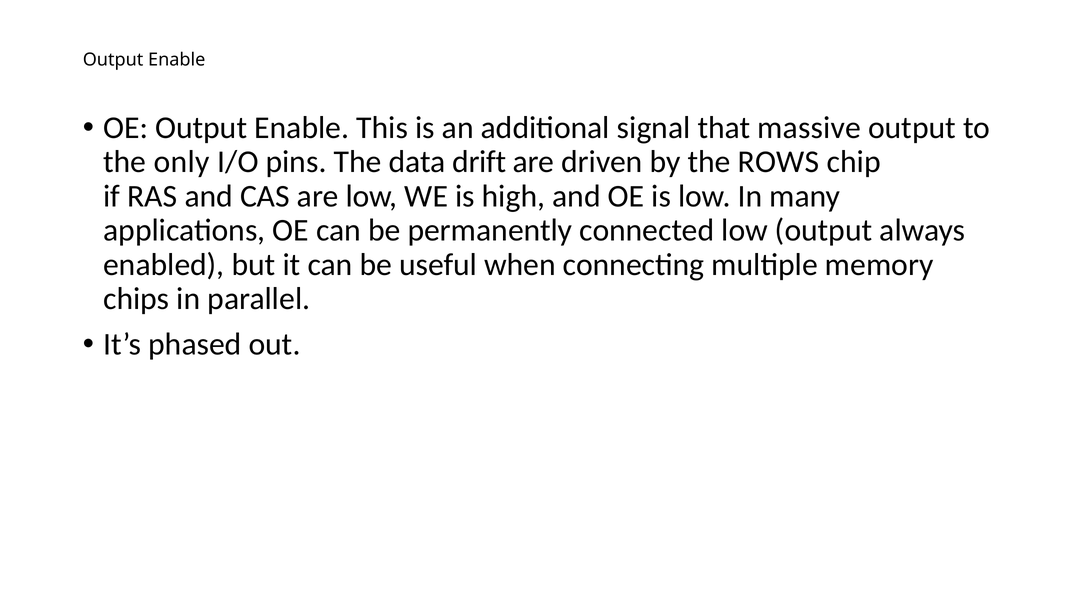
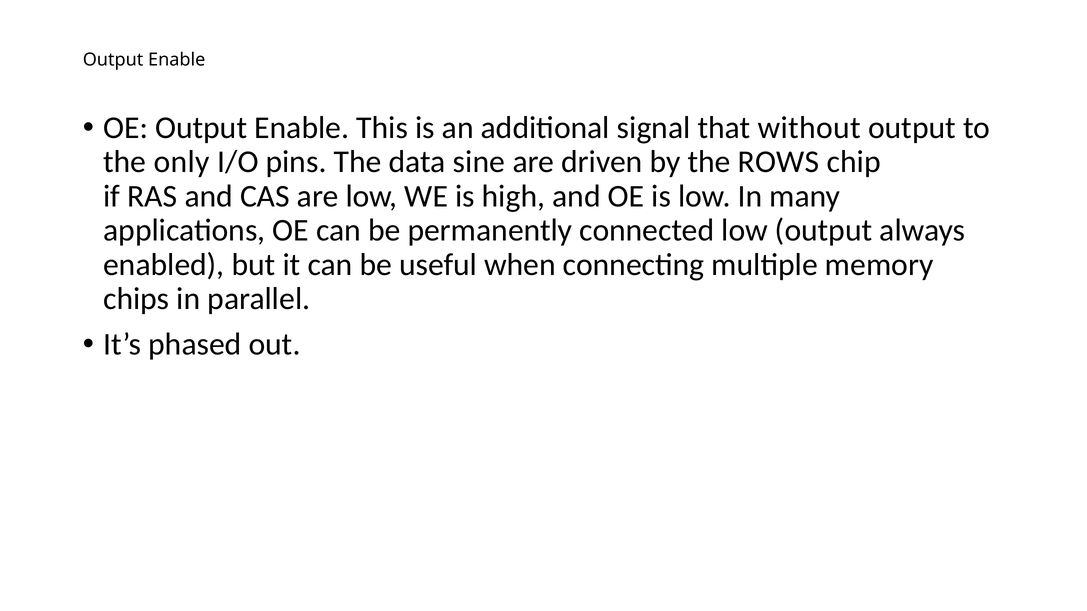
massive: massive -> without
drift: drift -> sine
